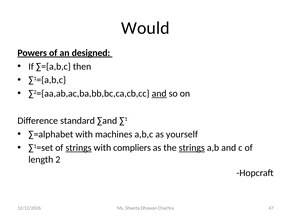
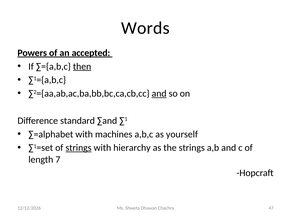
Would: Would -> Words
designed: designed -> accepted
then underline: none -> present
compliers: compliers -> hierarchy
strings at (192, 148) underline: present -> none
2: 2 -> 7
